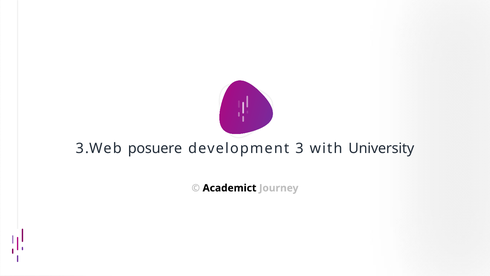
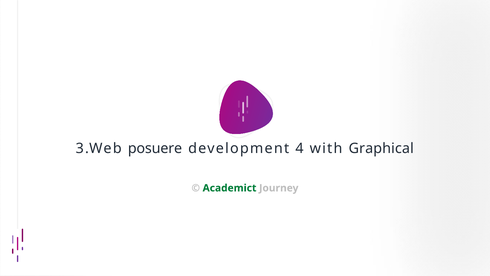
3: 3 -> 4
University: University -> Graphical
Academict colour: black -> green
